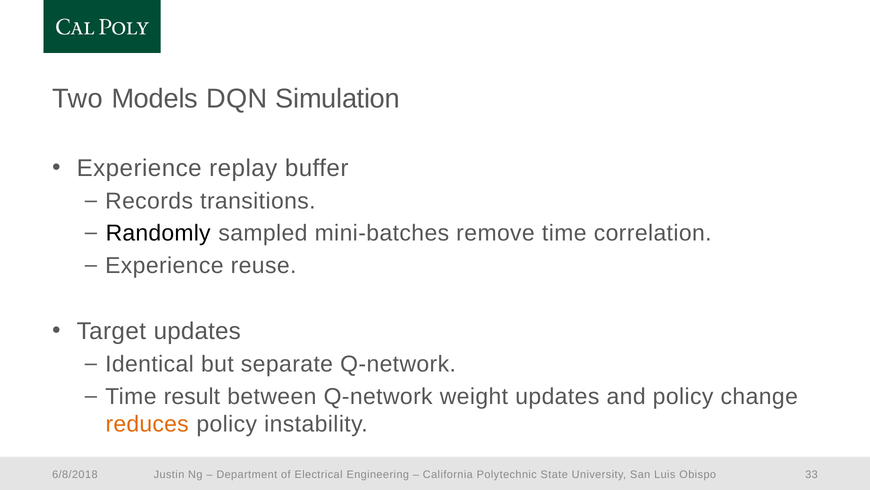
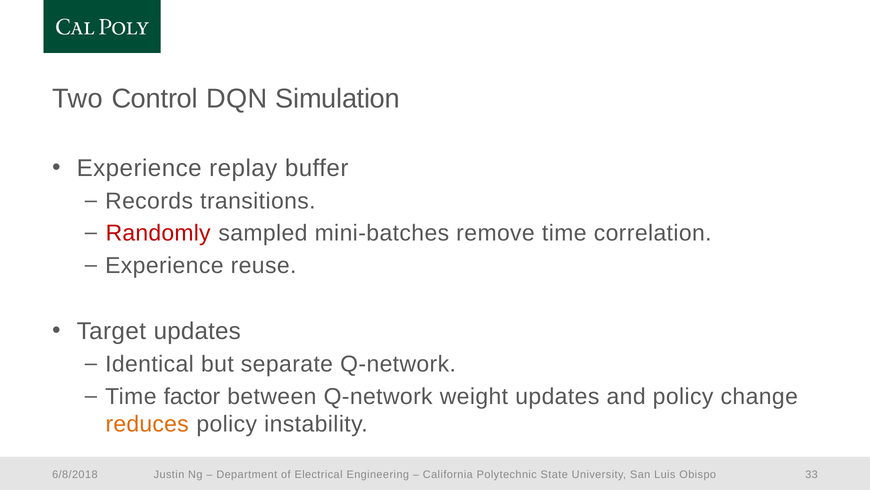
Models: Models -> Control
Randomly colour: black -> red
result: result -> factor
